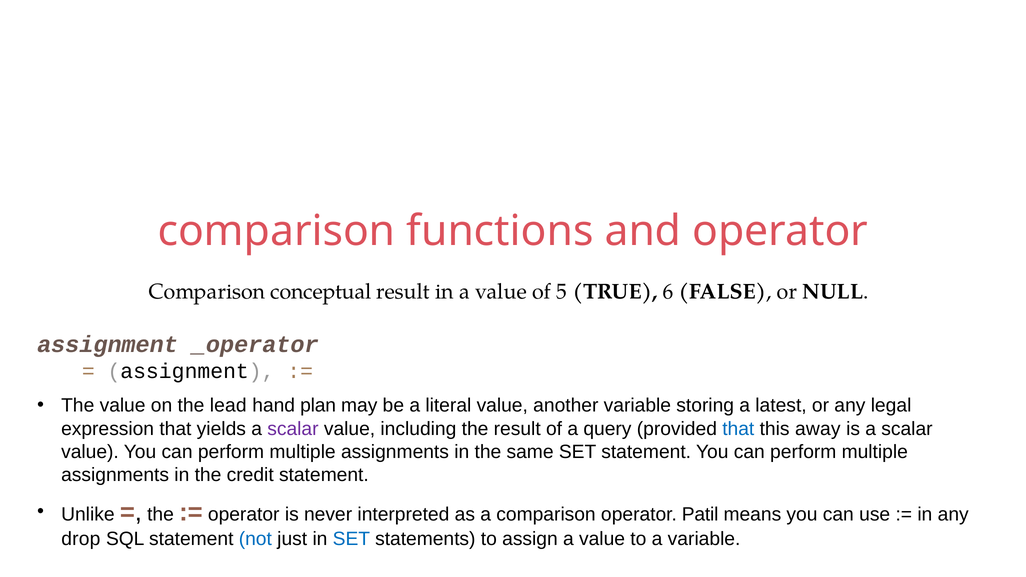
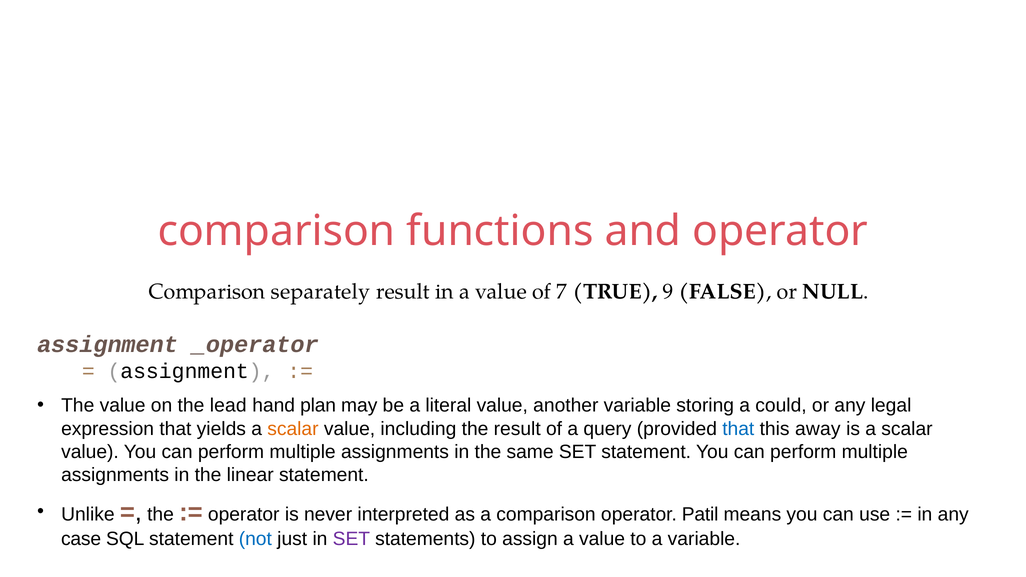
conceptual: conceptual -> separately
5: 5 -> 7
6: 6 -> 9
latest: latest -> could
scalar at (293, 429) colour: purple -> orange
credit: credit -> linear
drop: drop -> case
SET at (351, 539) colour: blue -> purple
